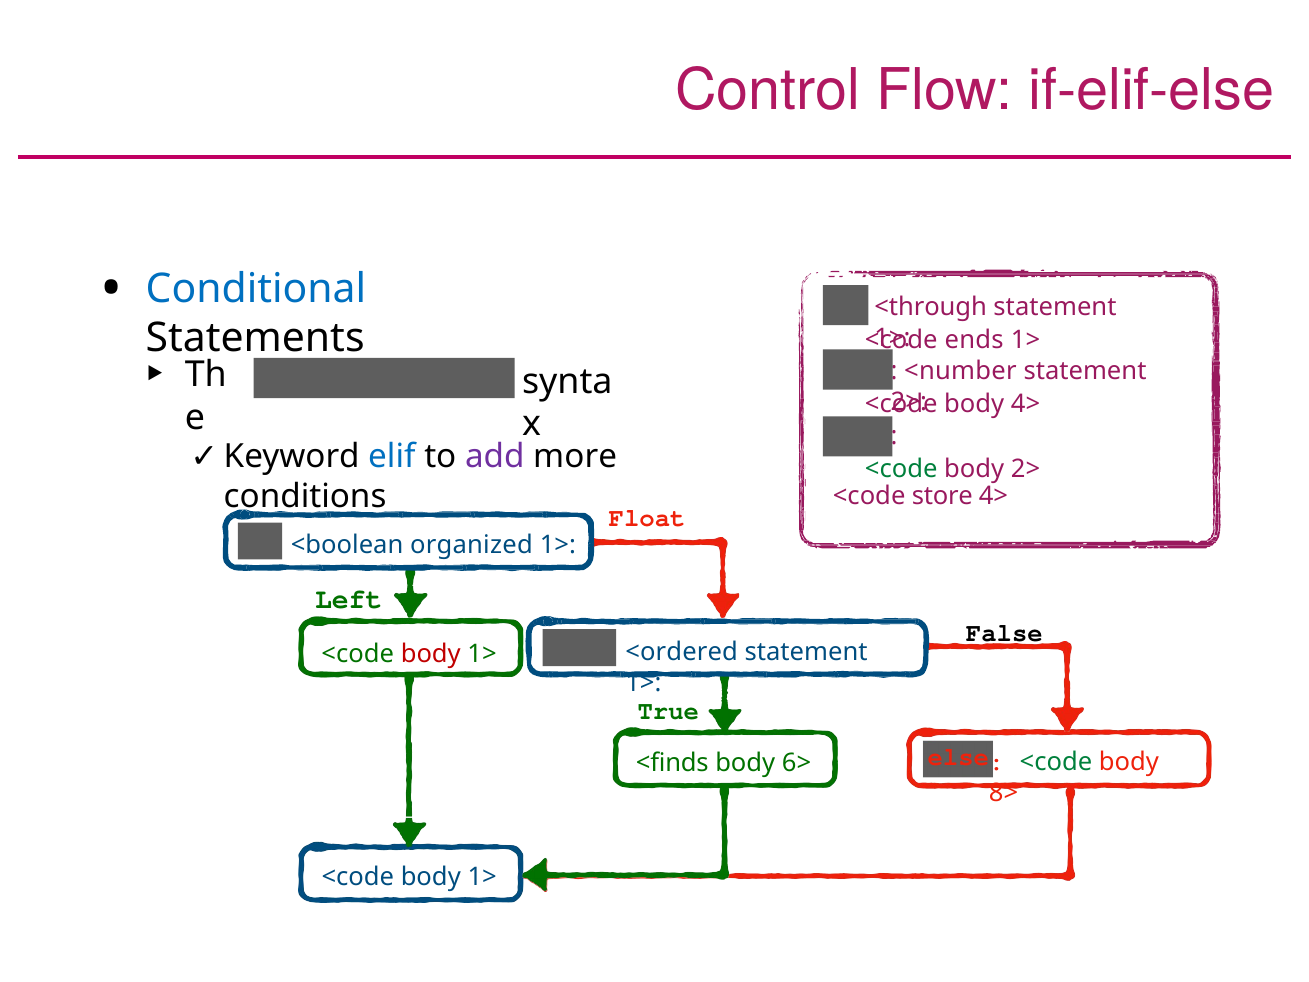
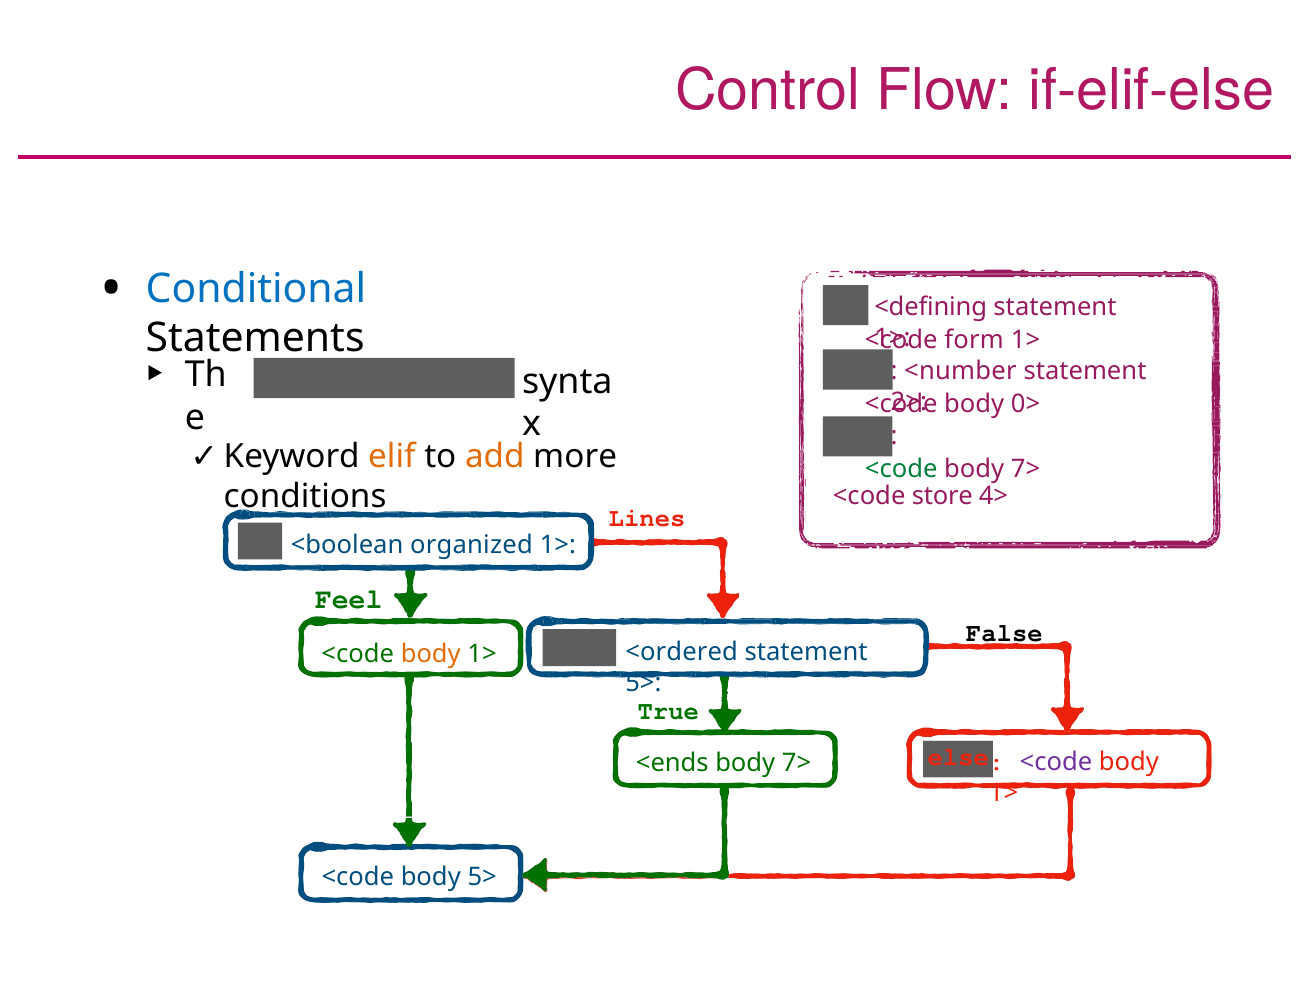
<through: <through -> <defining
ends: ends -> form
body 4>: 4> -> 0>
elif at (392, 457) colour: blue -> orange
add colour: purple -> orange
2> at (1026, 469): 2> -> 7>
Float: Float -> Lines
Left: Left -> Feel
body at (431, 654) colour: red -> orange
1> at (643, 682): 1> -> 5>
<code at (1056, 762) colour: green -> purple
<finds: <finds -> <ends
6> at (797, 763): 6> -> 7>
8> at (1004, 793): 8> -> 1>
1> at (482, 877): 1> -> 5>
